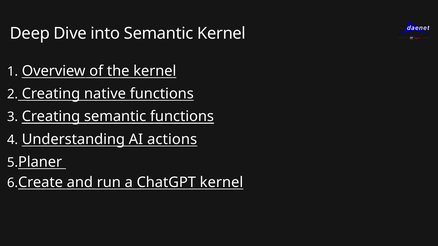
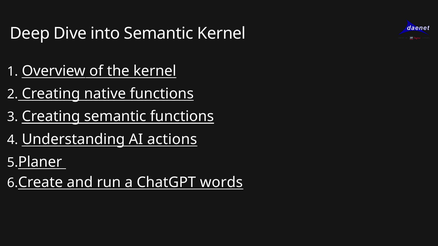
ChatGPT kernel: kernel -> words
